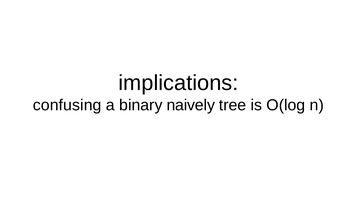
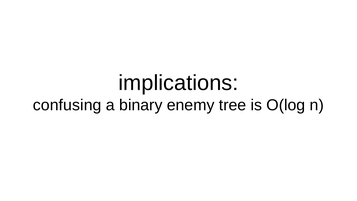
naively: naively -> enemy
